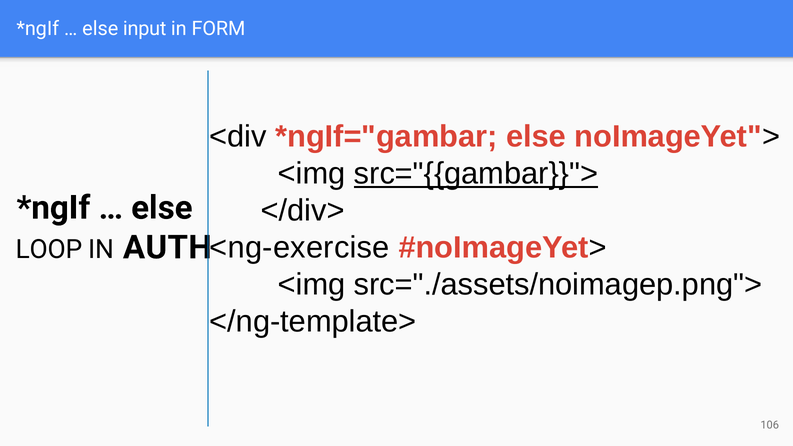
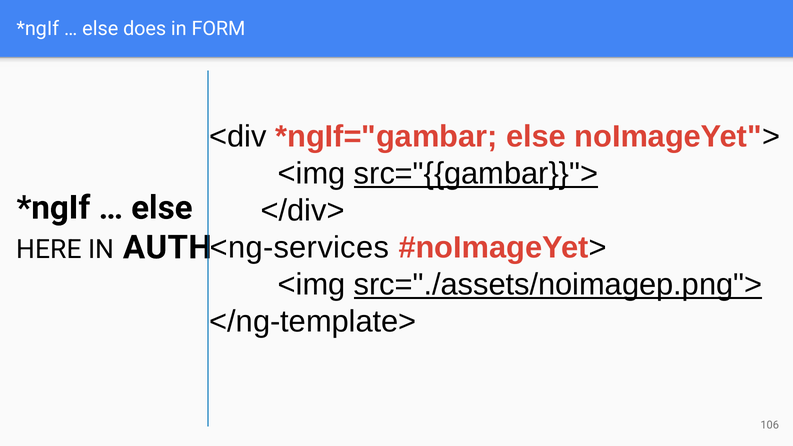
input: input -> does
<ng-exercise: <ng-exercise -> <ng-services
LOOP: LOOP -> HERE
src="./assets/noimagep.png"> underline: none -> present
